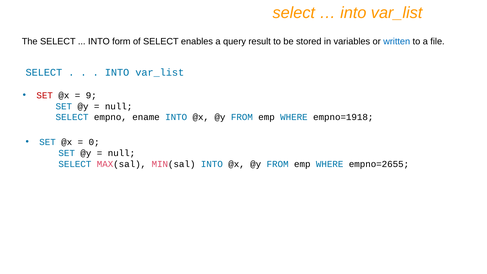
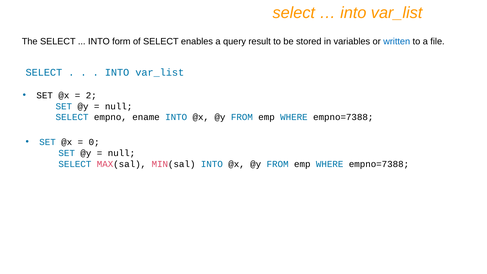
SET at (45, 95) colour: red -> black
9: 9 -> 2
empno=1918 at (343, 117): empno=1918 -> empno=7388
empno=2655 at (379, 164): empno=2655 -> empno=7388
